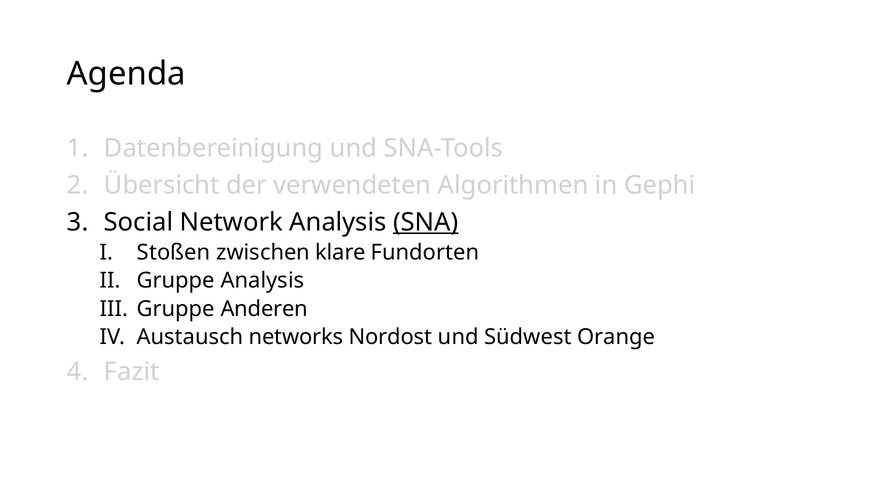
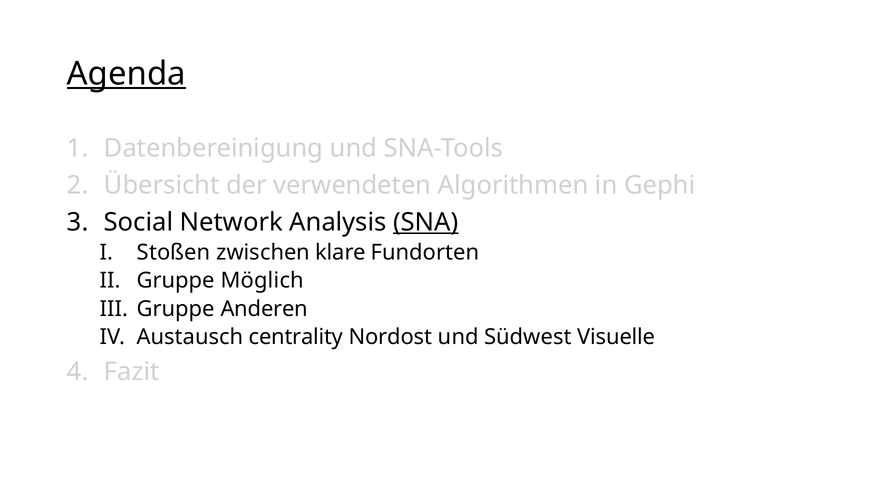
Agenda underline: none -> present
Gruppe Analysis: Analysis -> Möglich
networks: networks -> centrality
Orange: Orange -> Visuelle
